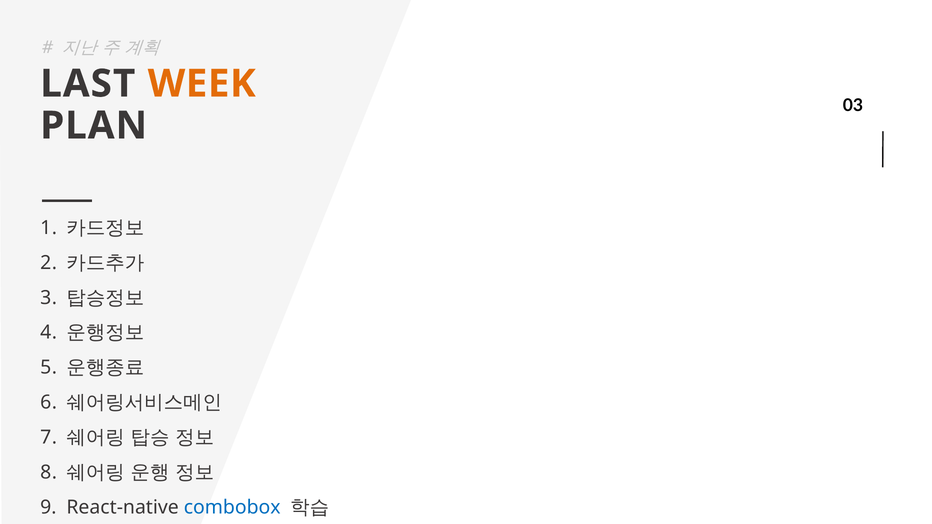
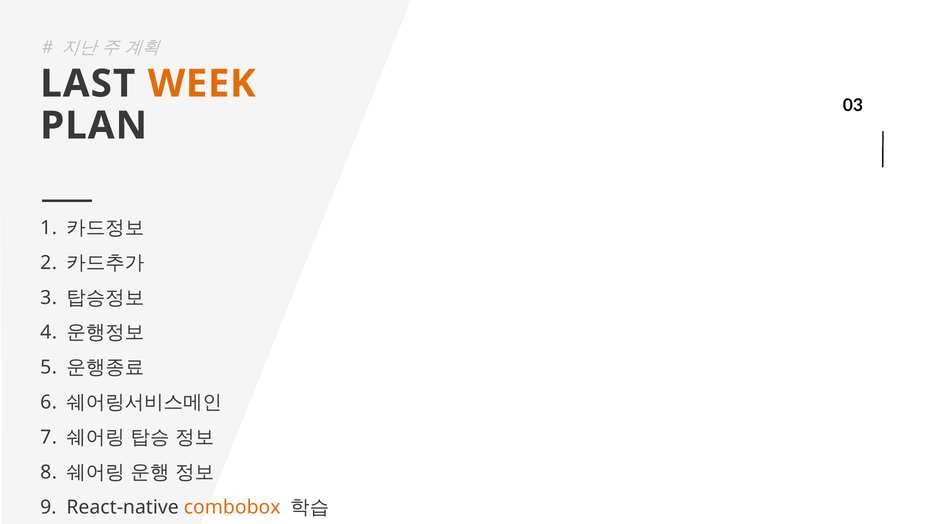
combobox colour: blue -> orange
